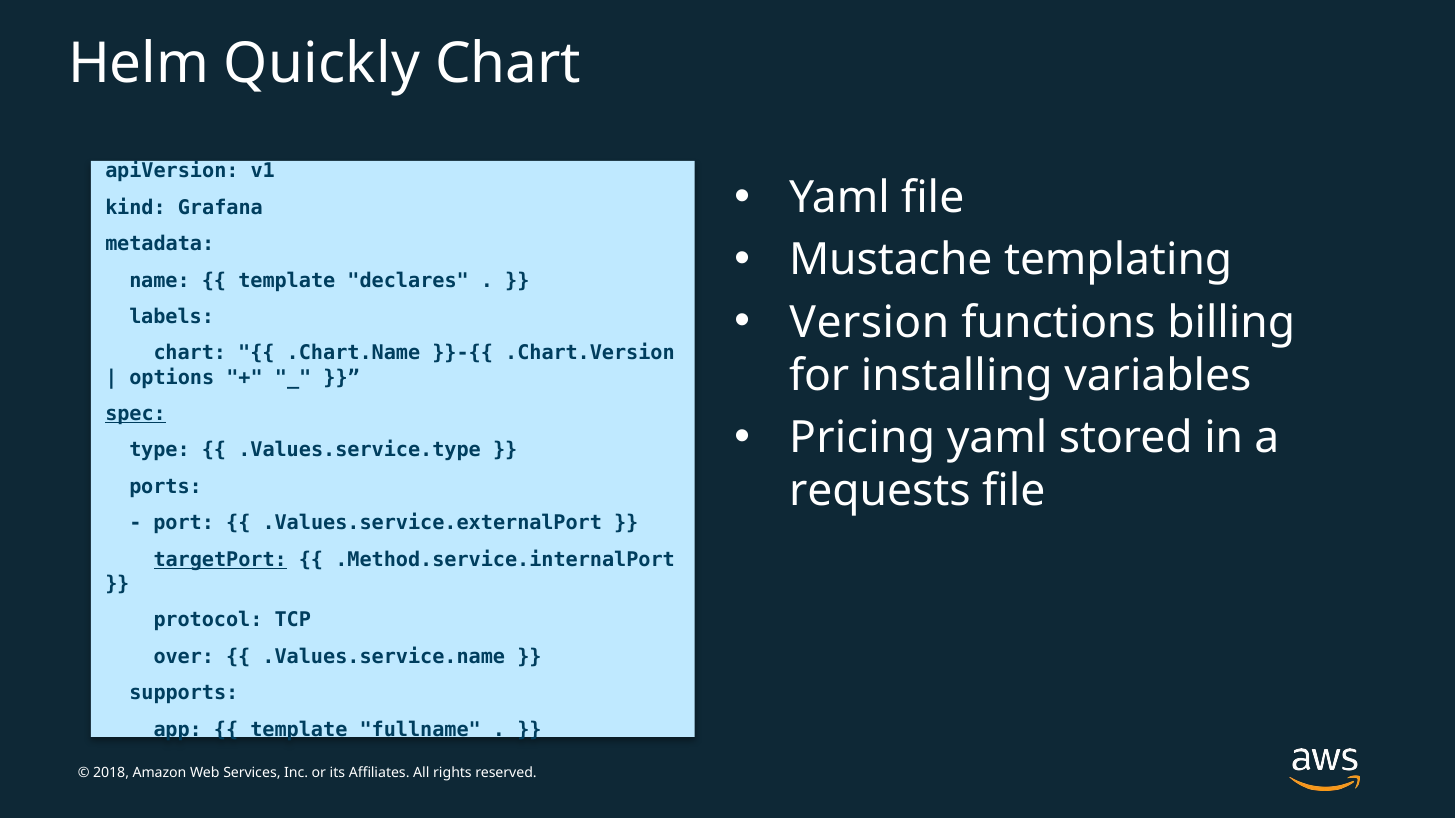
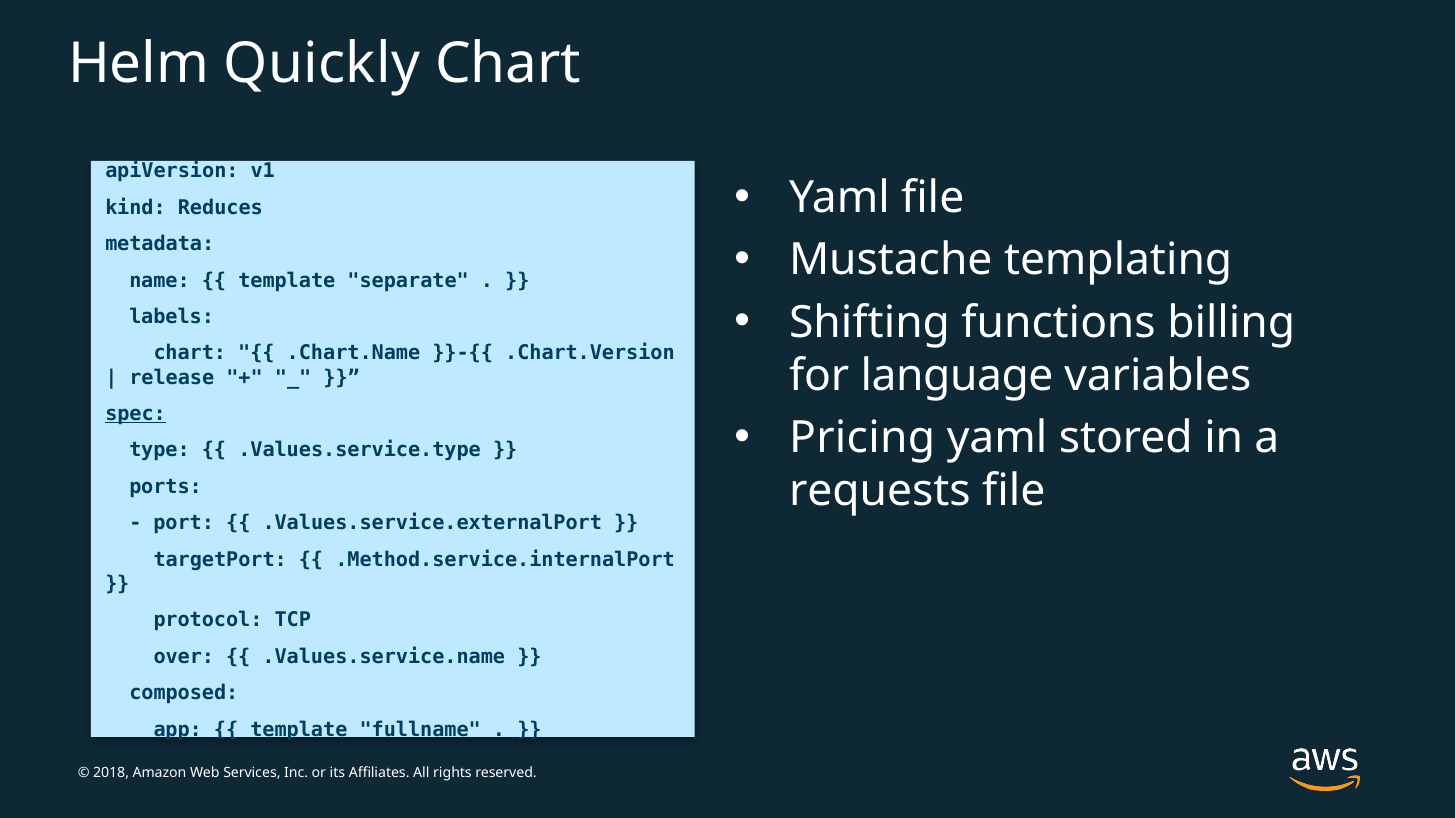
Grafana: Grafana -> Reduces
declares: declares -> separate
Version: Version -> Shifting
installing: installing -> language
options: options -> release
targetPort underline: present -> none
supports: supports -> composed
